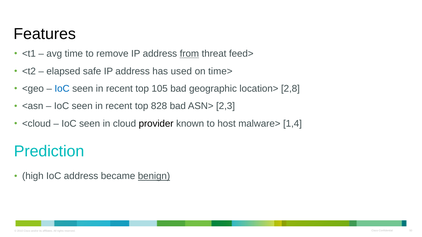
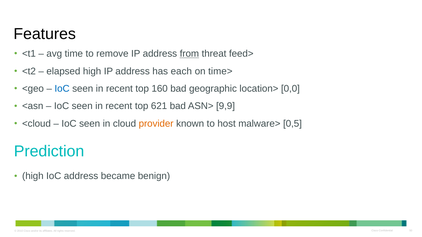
elapsed safe: safe -> high
used: used -> each
105: 105 -> 160
2,8: 2,8 -> 0,0
828: 828 -> 621
2,3: 2,3 -> 9,9
provider colour: black -> orange
1,4: 1,4 -> 0,5
benign underline: present -> none
